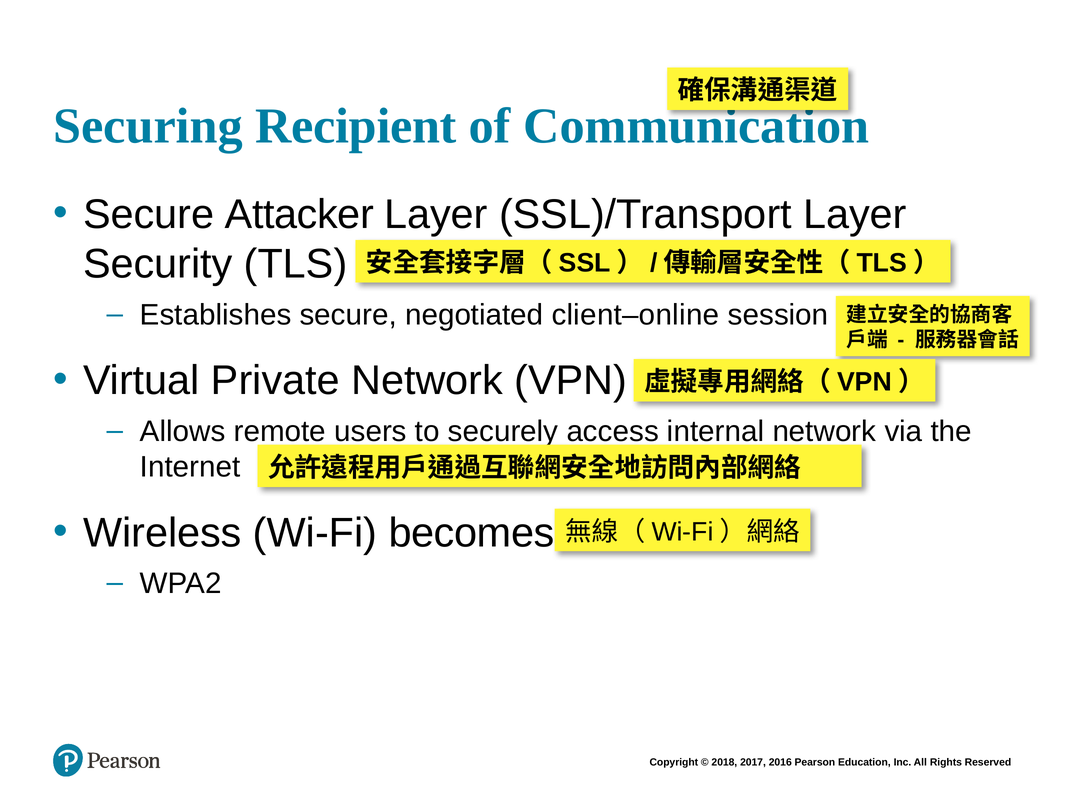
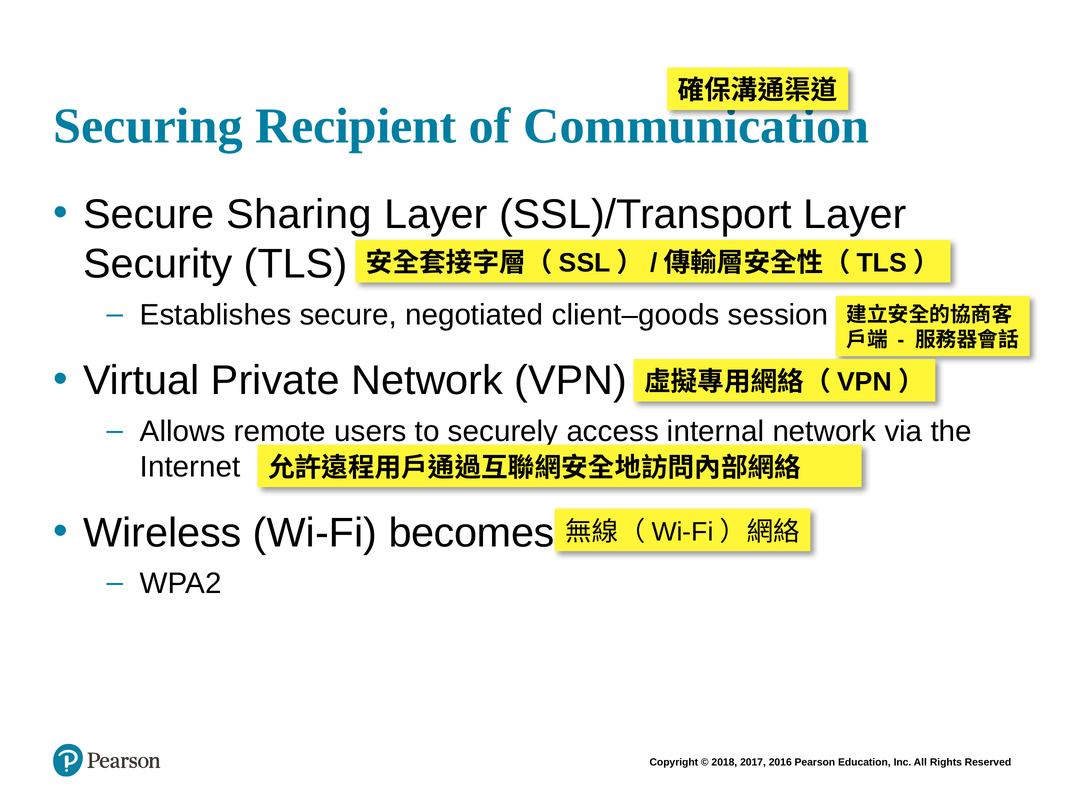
Attacker: Attacker -> Sharing
client–online: client–online -> client–goods
